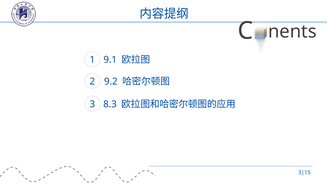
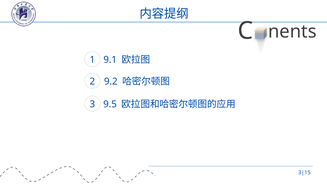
8.3: 8.3 -> 9.5
